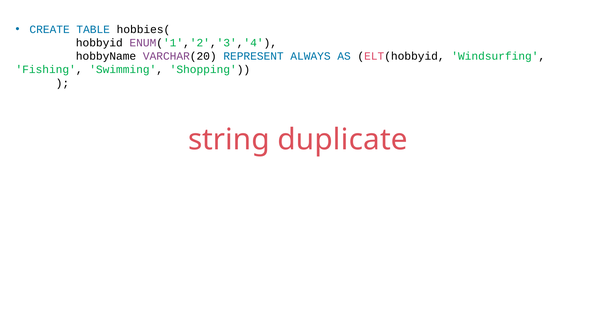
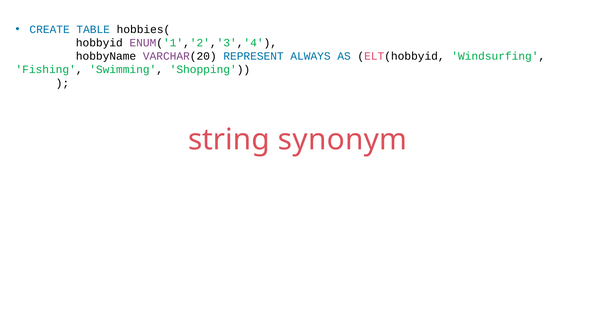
duplicate: duplicate -> synonym
